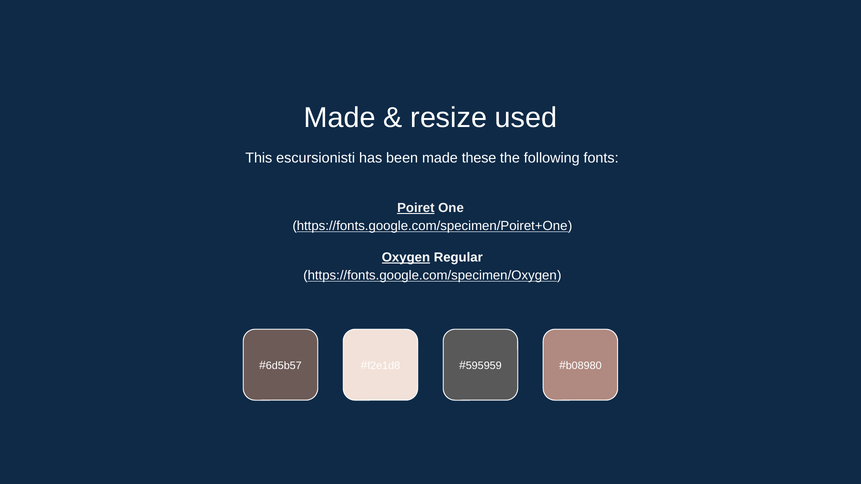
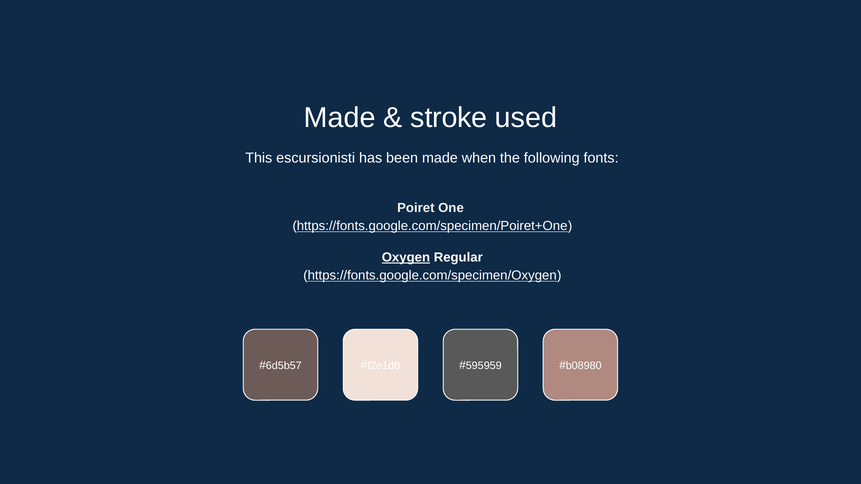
resize: resize -> stroke
these: these -> when
Poiret underline: present -> none
